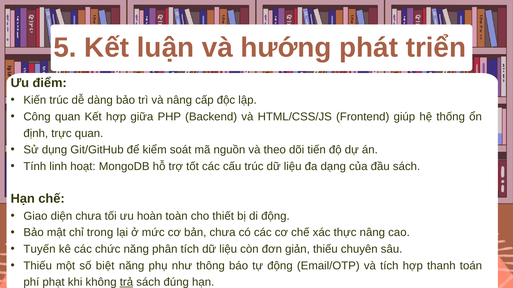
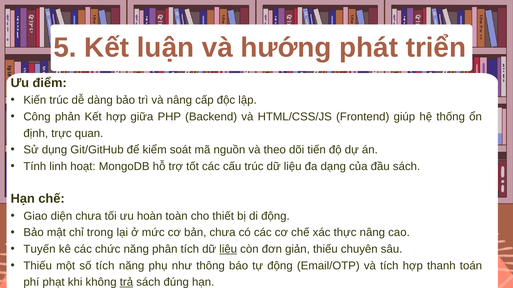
Công quan: quan -> phản
liệu at (228, 250) underline: none -> present
số biệt: biệt -> tích
